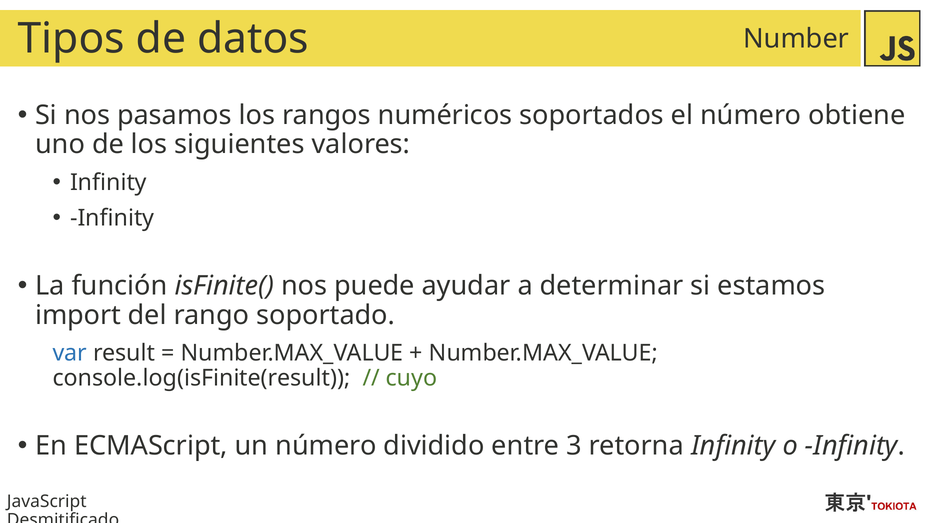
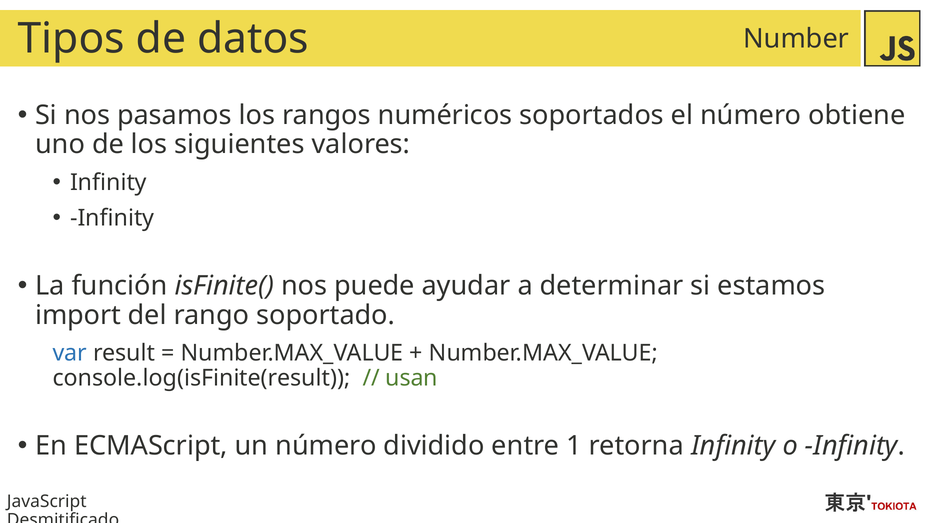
cuyo: cuyo -> usan
3: 3 -> 1
